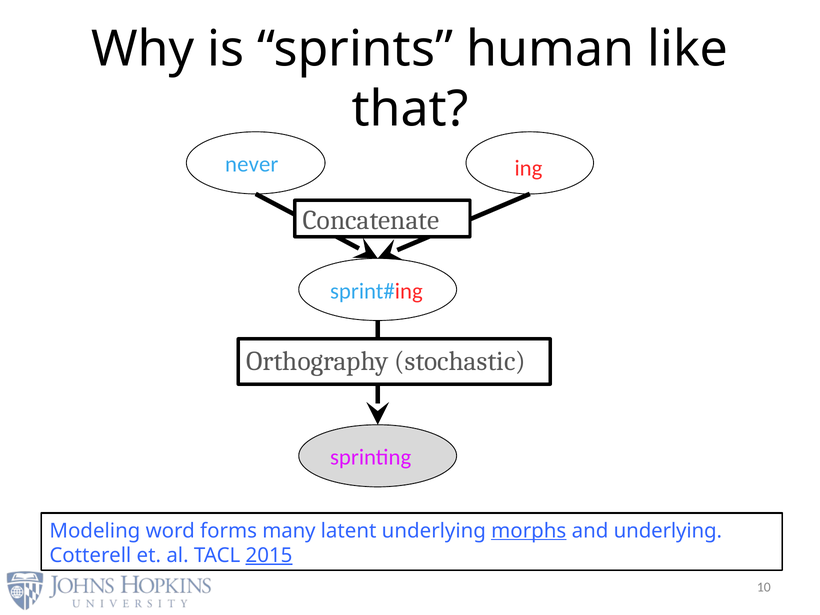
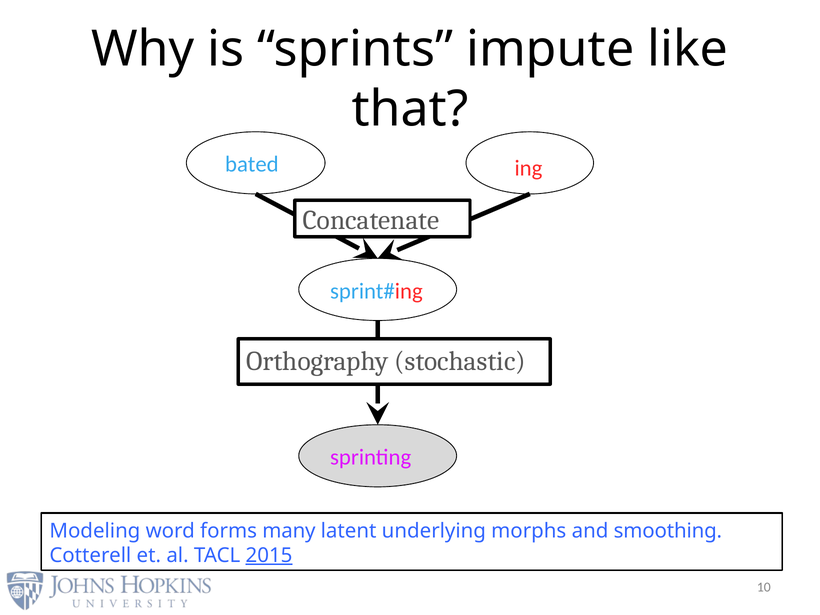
human: human -> impute
never: never -> bated
morphs underline: present -> none
and underlying: underlying -> smoothing
